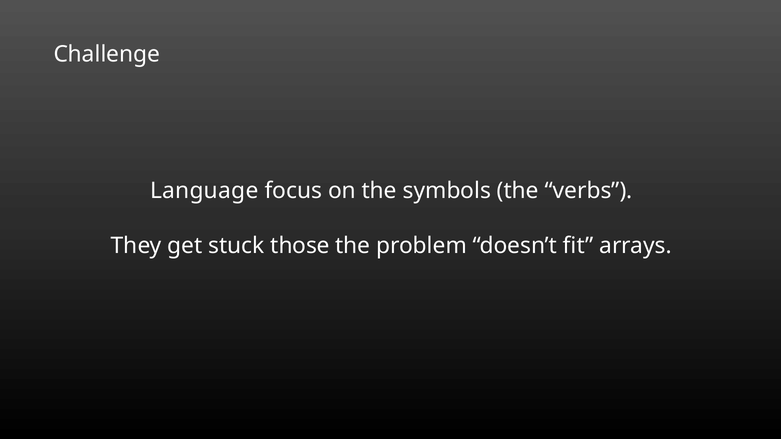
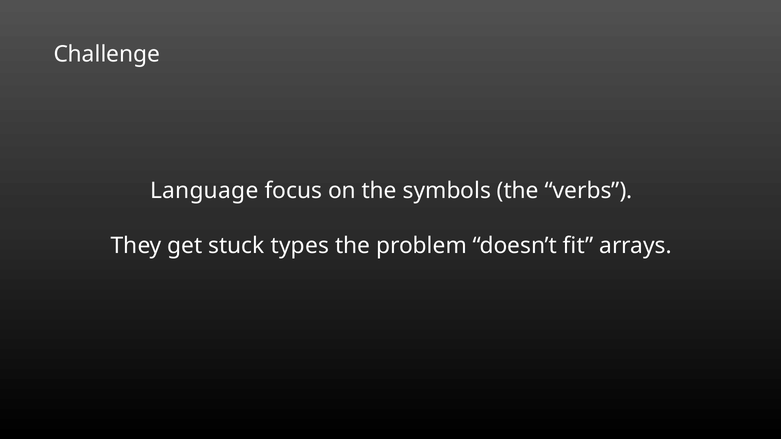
those: those -> types
